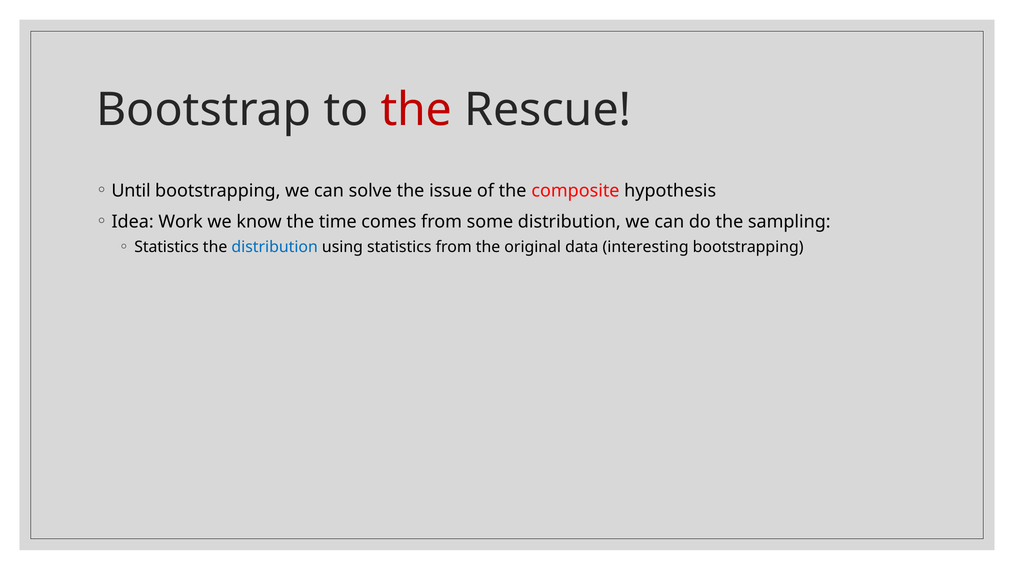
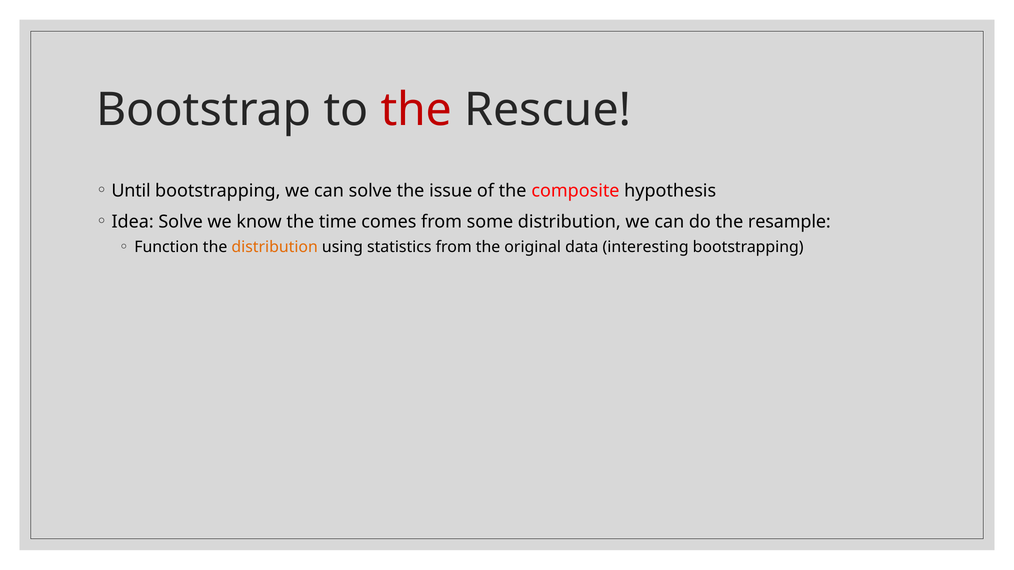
Idea Work: Work -> Solve
sampling: sampling -> resample
Statistics at (167, 247): Statistics -> Function
distribution at (275, 247) colour: blue -> orange
